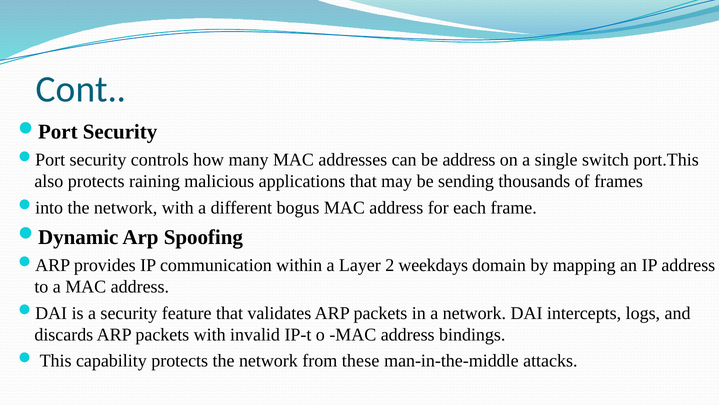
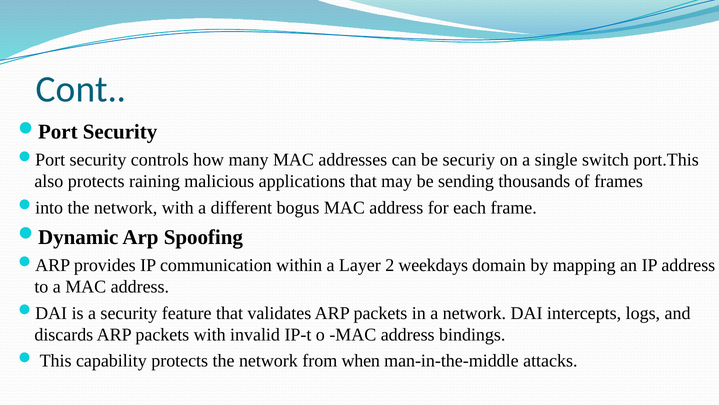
be address: address -> securiy
these: these -> when
